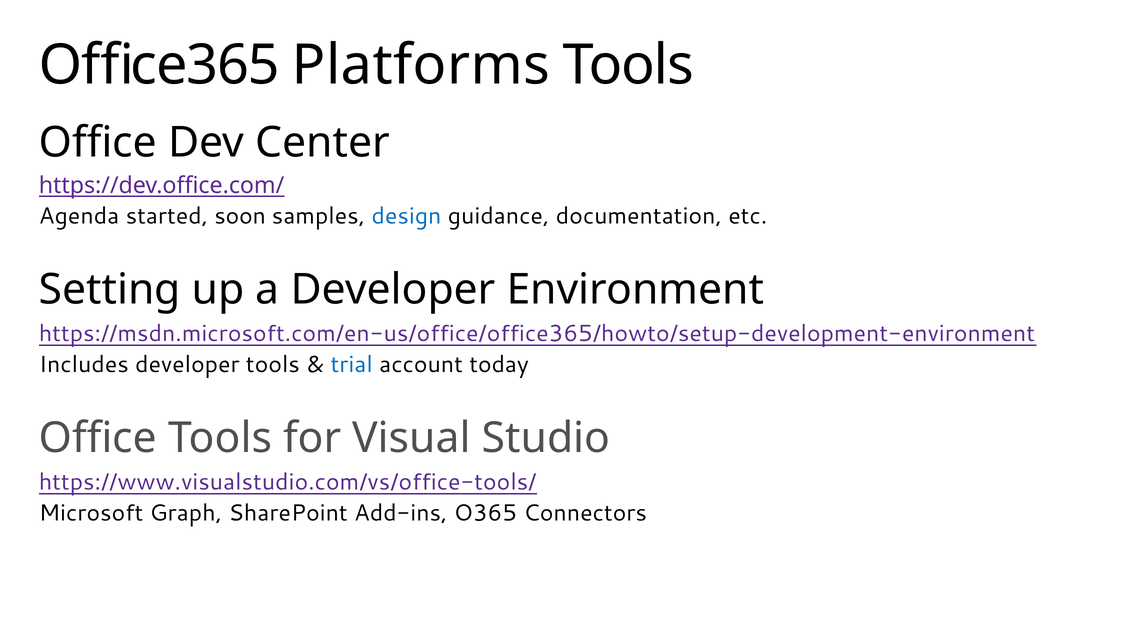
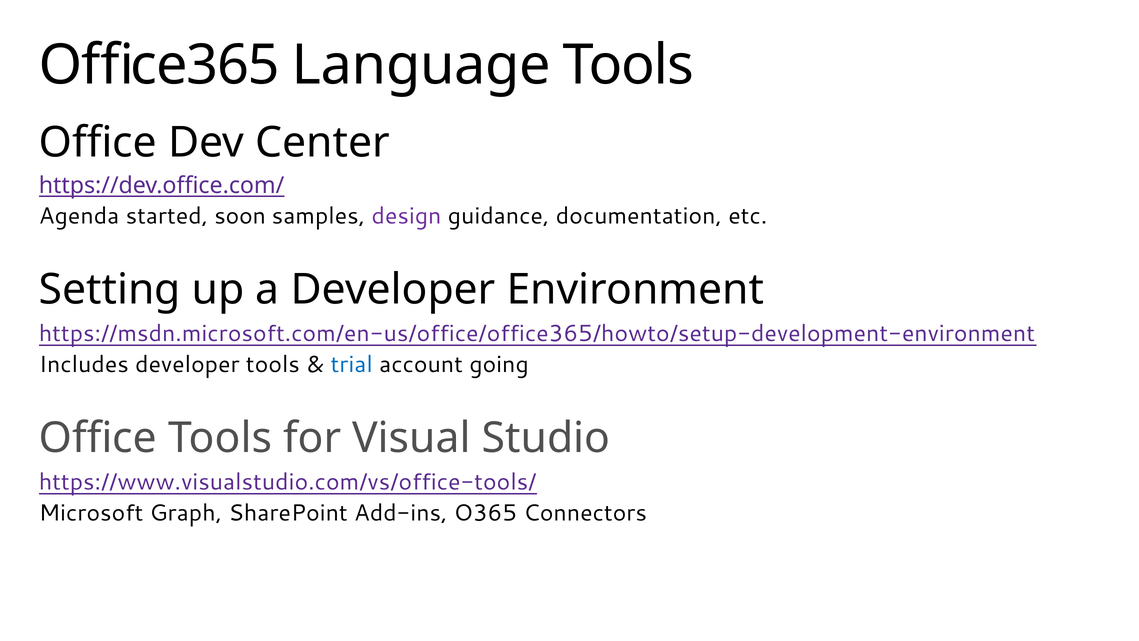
Platforms: Platforms -> Language
design colour: blue -> purple
today: today -> going
